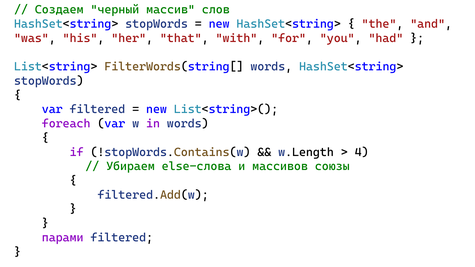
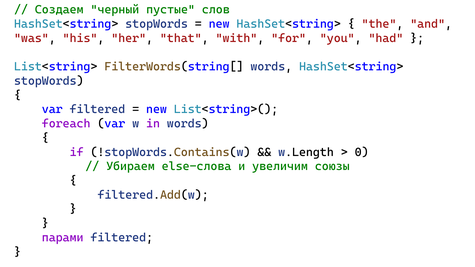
массив: массив -> пустые
4: 4 -> 0
массивов: массивов -> увеличим
